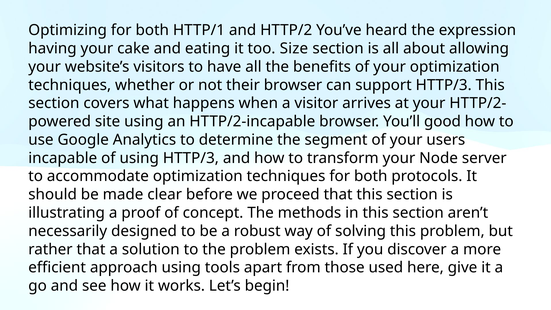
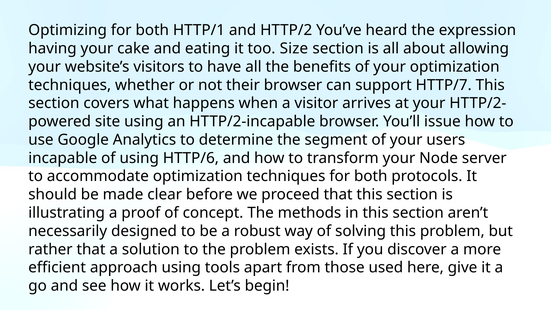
support HTTP/3: HTTP/3 -> HTTP/7
good: good -> issue
using HTTP/3: HTTP/3 -> HTTP/6
